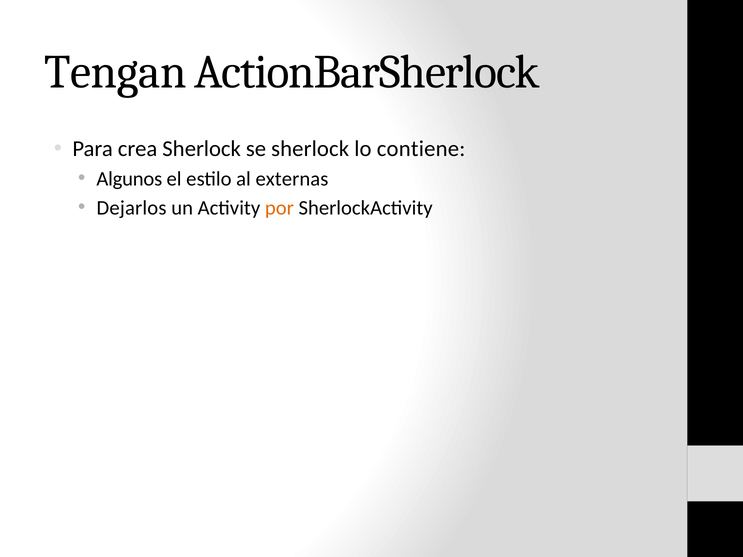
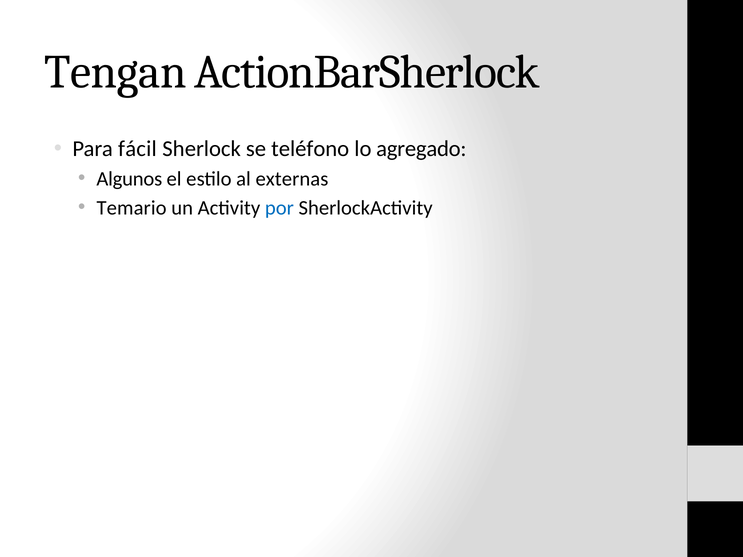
crea: crea -> fácil
se sherlock: sherlock -> teléfono
contiene: contiene -> agregado
Dejarlos: Dejarlos -> Temario
por colour: orange -> blue
